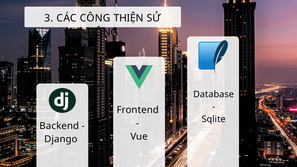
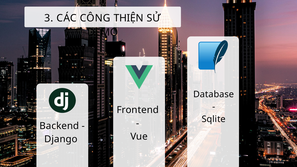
ĐÔNG: ĐÔNG -> DEMO
